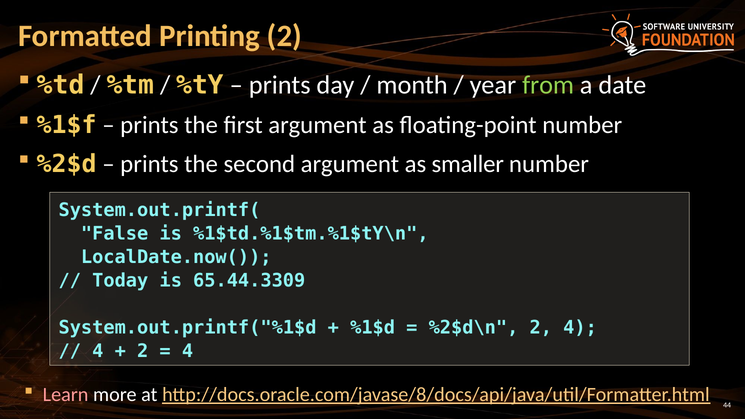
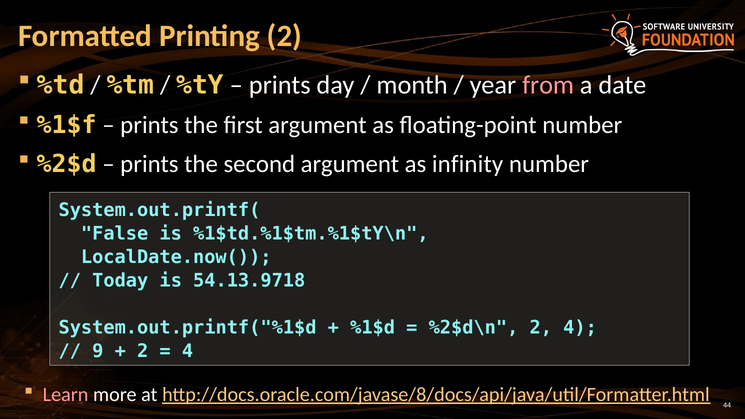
from colour: light green -> pink
smaller: smaller -> infinity
65.44.3309: 65.44.3309 -> 54.13.9718
4 at (98, 351): 4 -> 9
